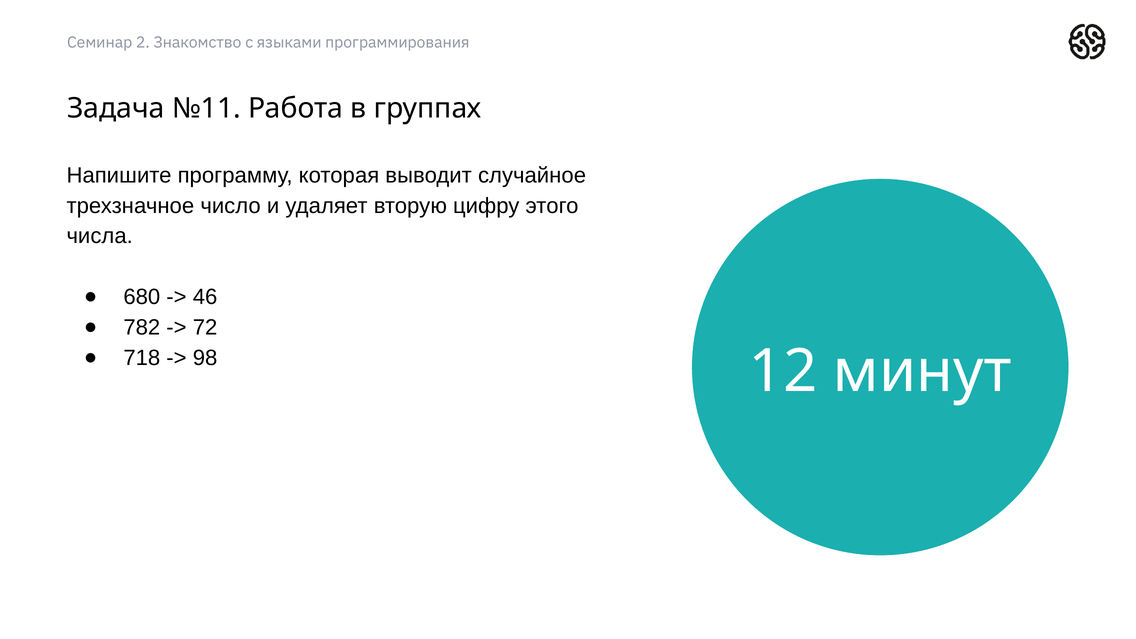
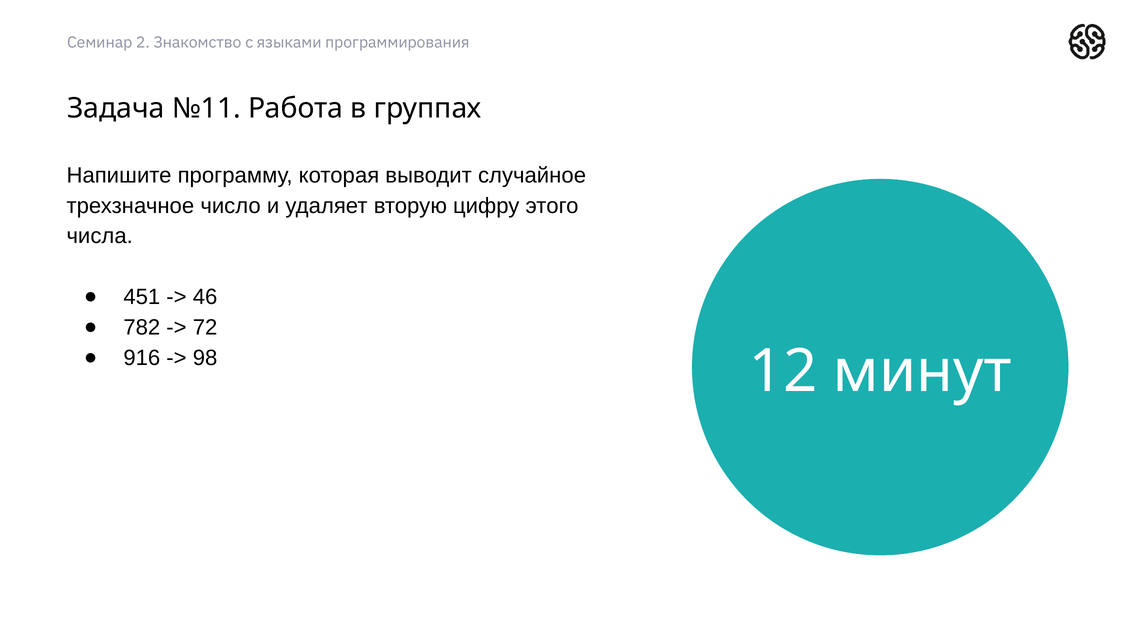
680: 680 -> 451
718: 718 -> 916
